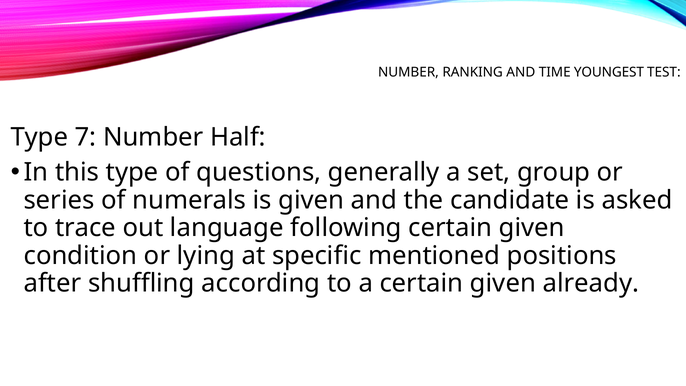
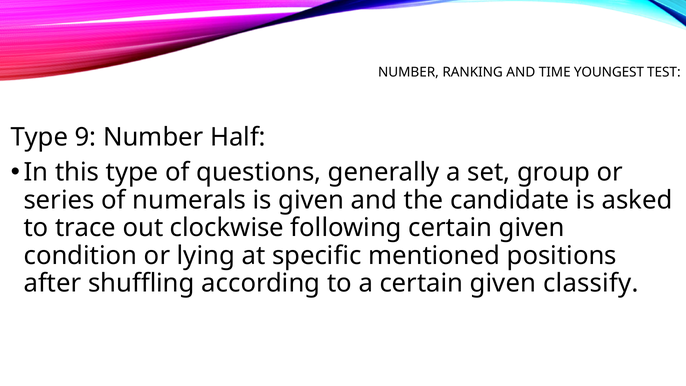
7: 7 -> 9
language: language -> clockwise
already: already -> classify
